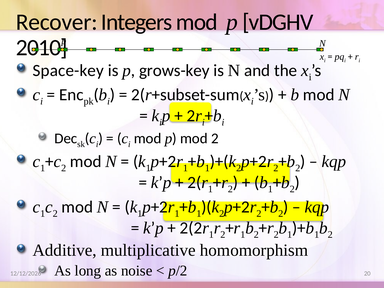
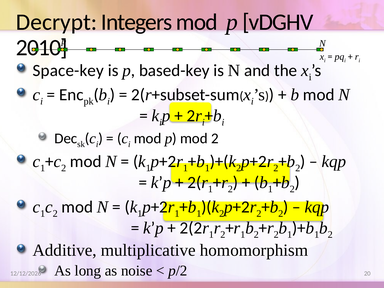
Recover: Recover -> Decrypt
grows-key: grows-key -> based-key
